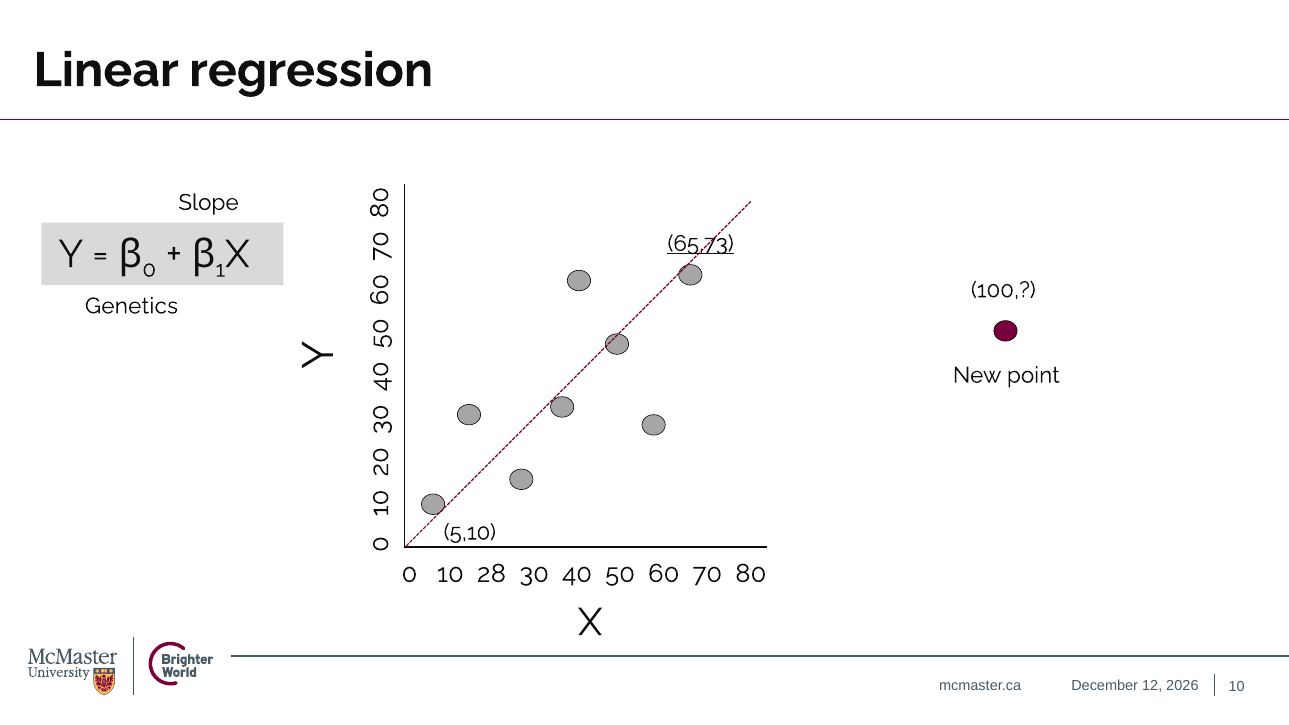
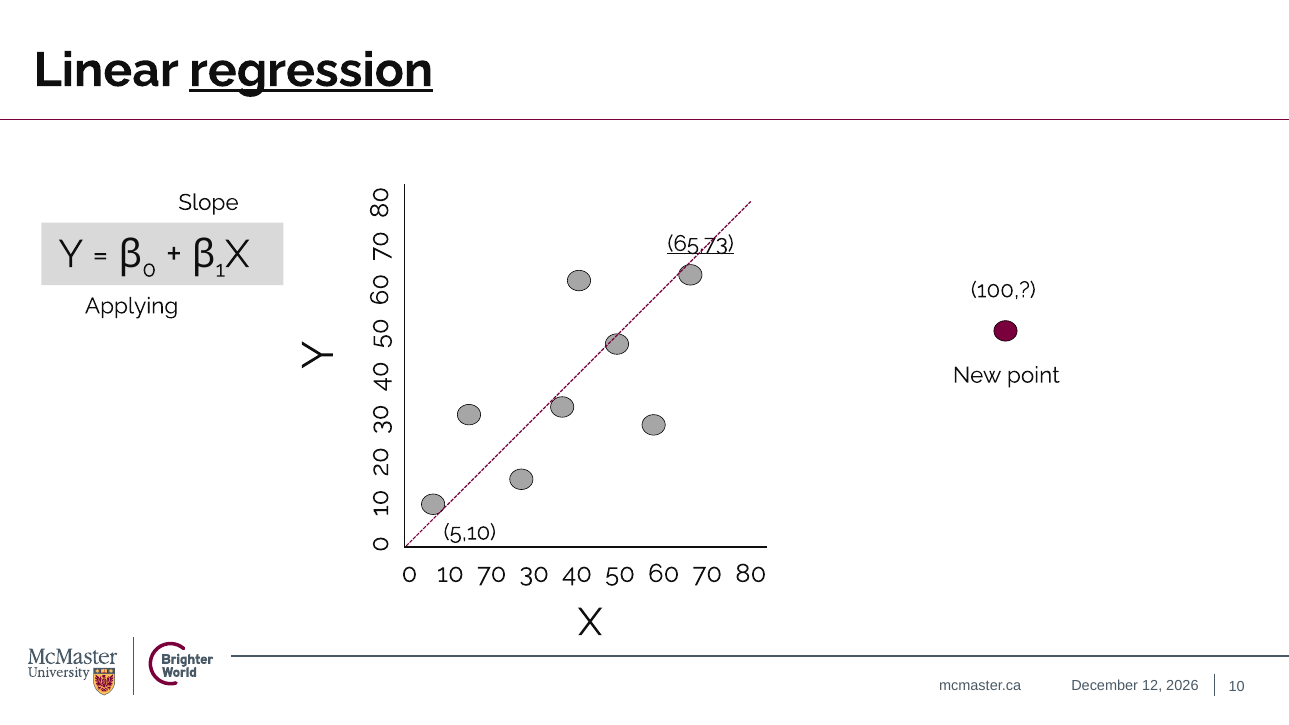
regression underline: none -> present
Genetics: Genetics -> Applying
10 28: 28 -> 70
